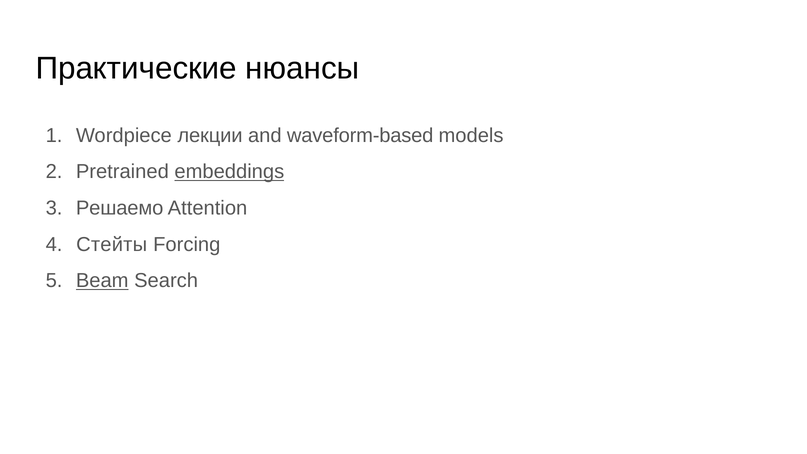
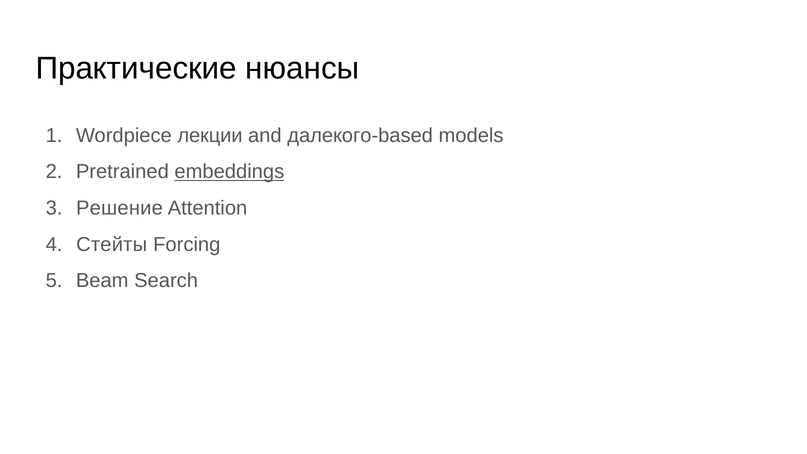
waveform-based: waveform-based -> далекого-based
Решаемо: Решаемо -> Решение
Beam underline: present -> none
